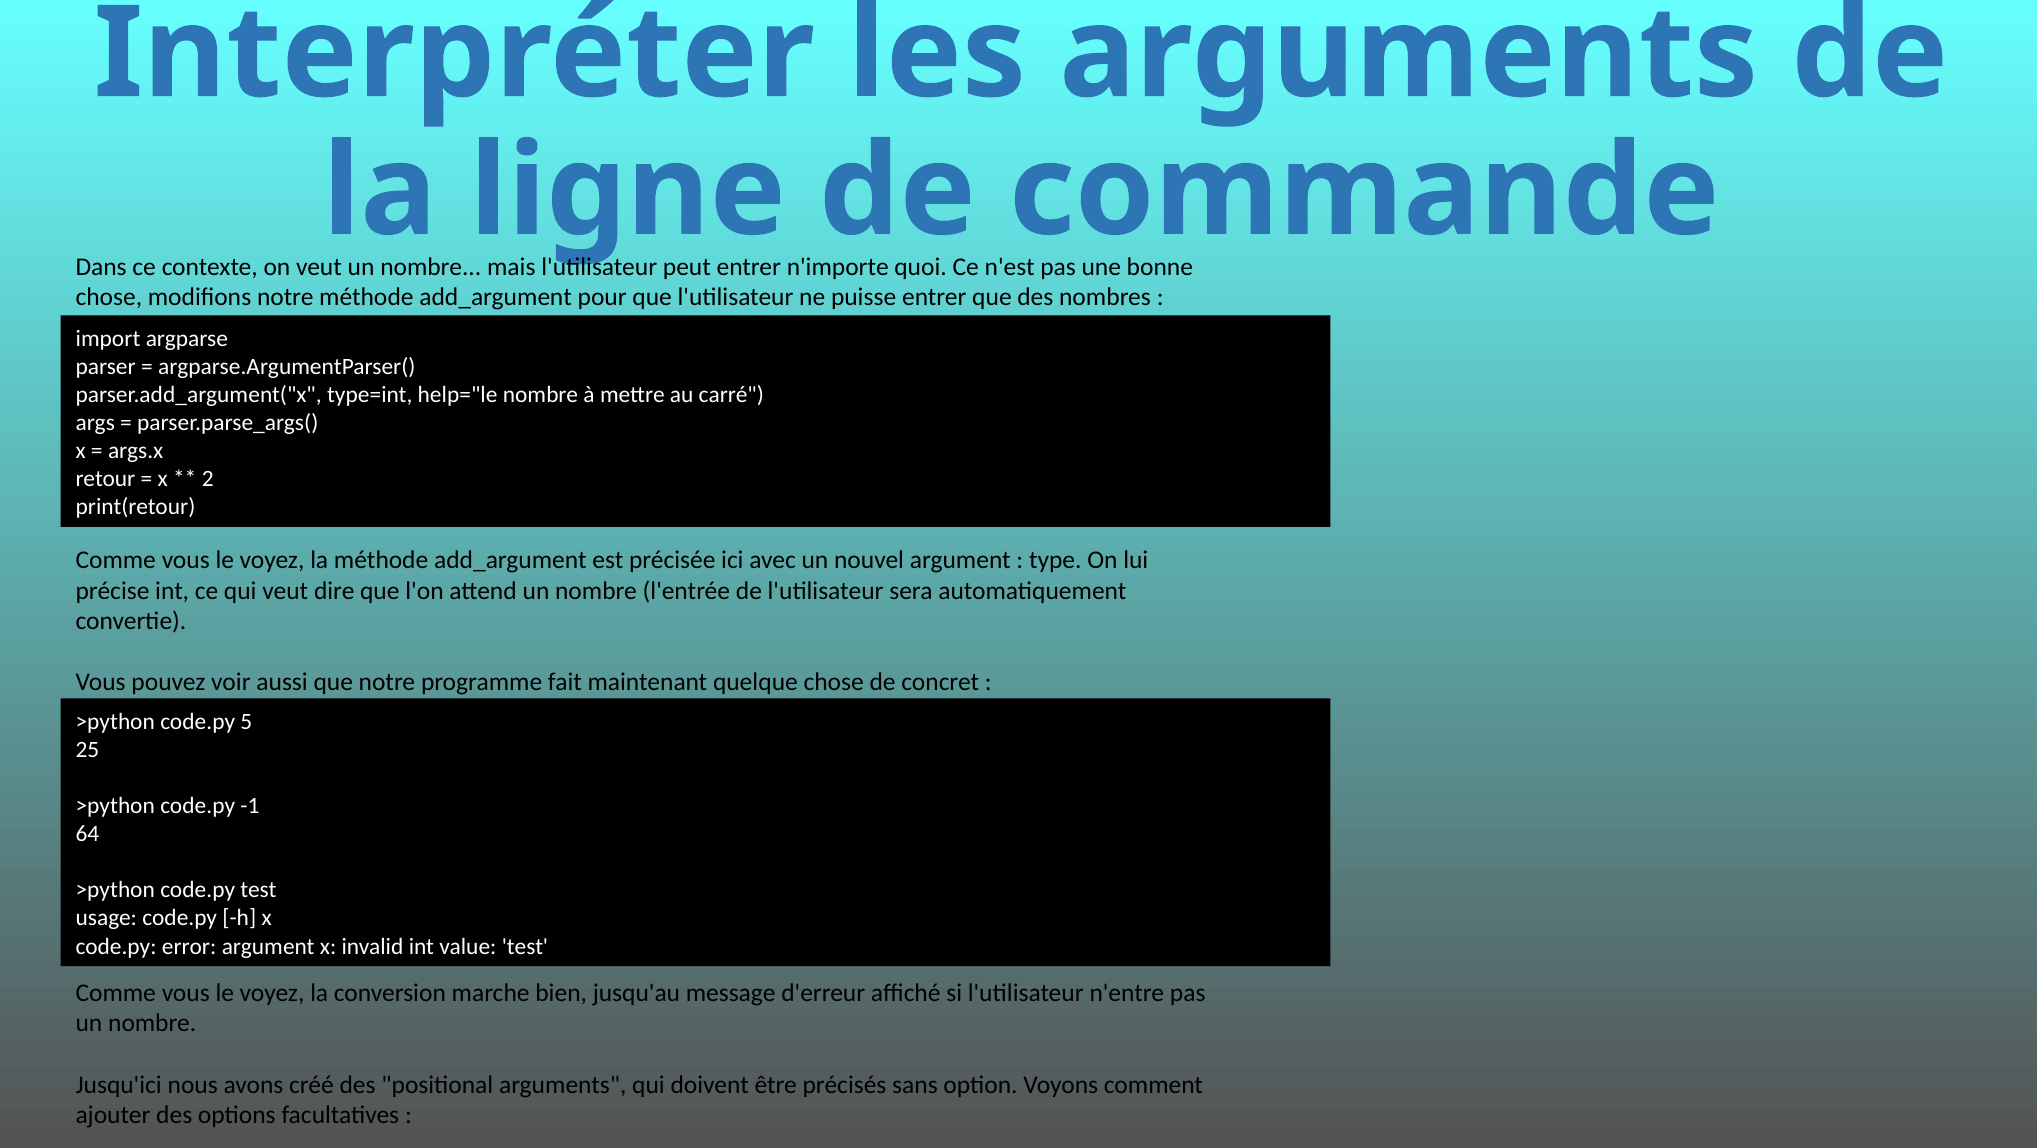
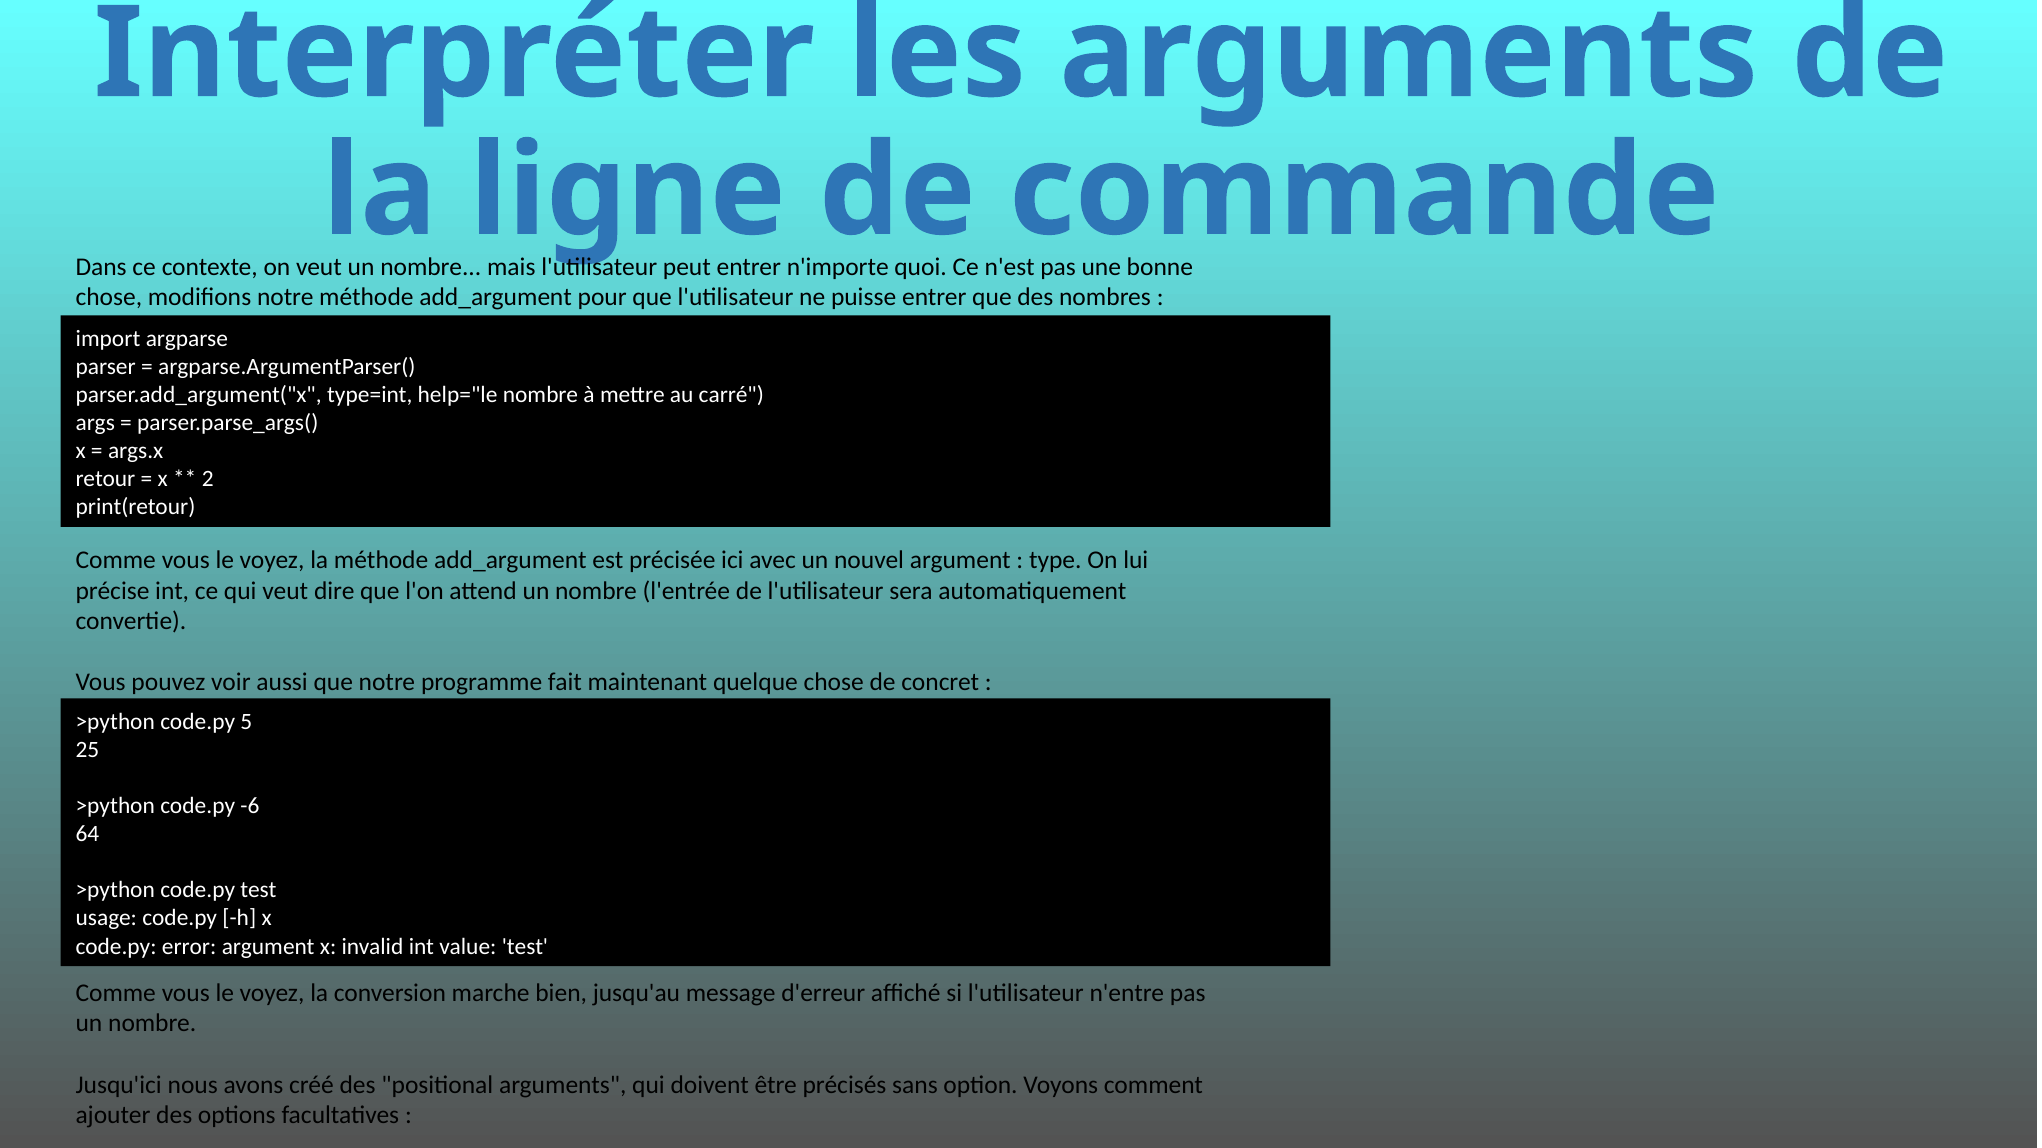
-1: -1 -> -6
